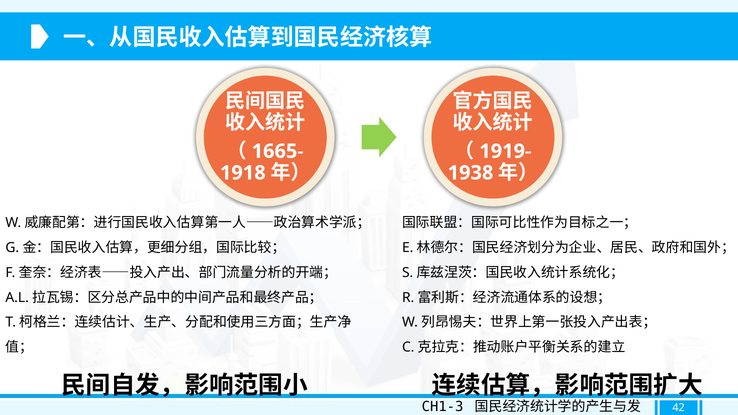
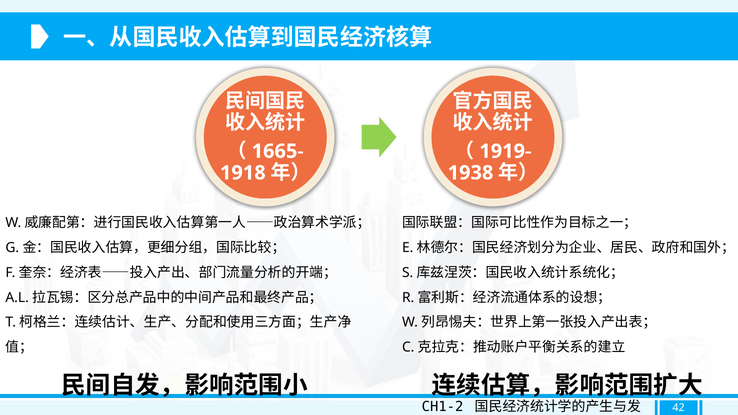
CH1-3: CH1-3 -> CH1-2
